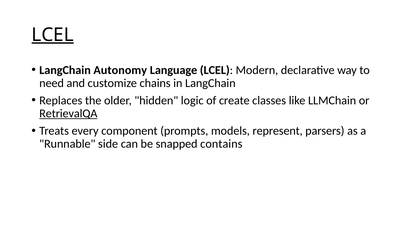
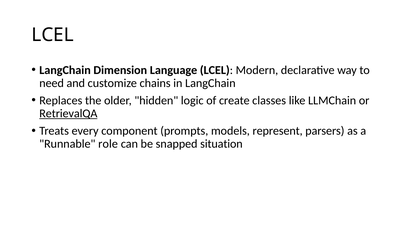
LCEL at (53, 35) underline: present -> none
Autonomy: Autonomy -> Dimension
side: side -> role
contains: contains -> situation
